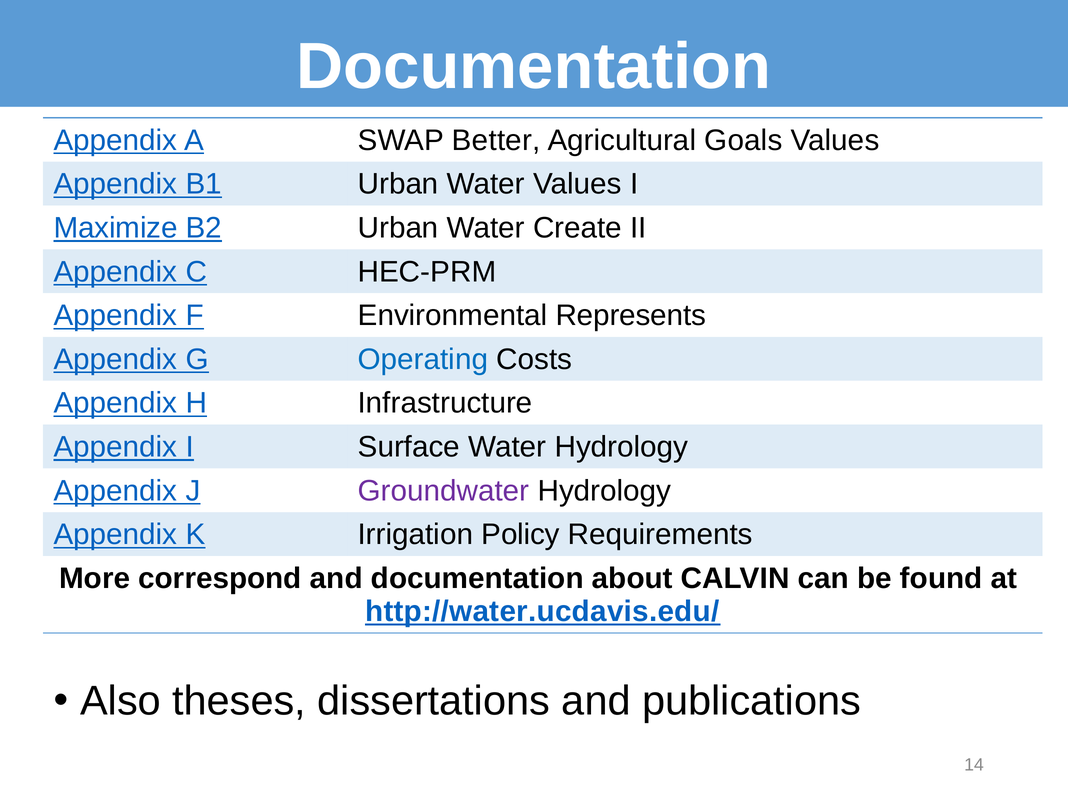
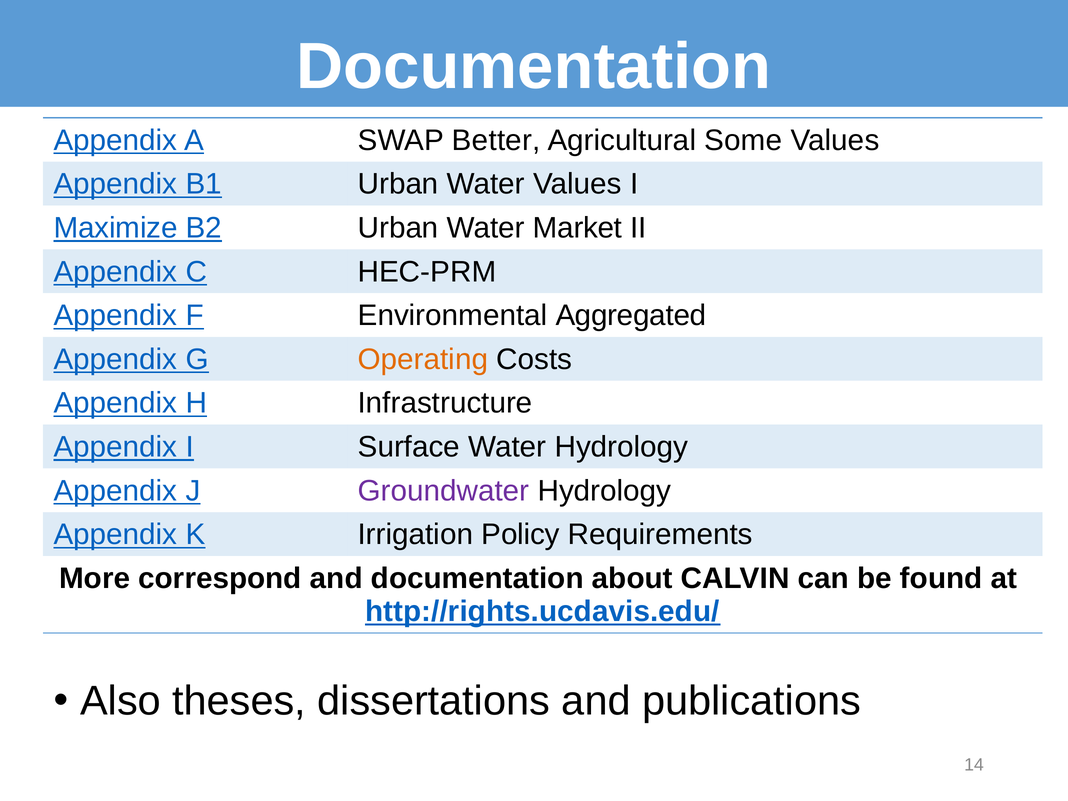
Goals: Goals -> Some
Create: Create -> Market
Represents: Represents -> Aggregated
Operating colour: blue -> orange
http://water.ucdavis.edu/: http://water.ucdavis.edu/ -> http://rights.ucdavis.edu/
